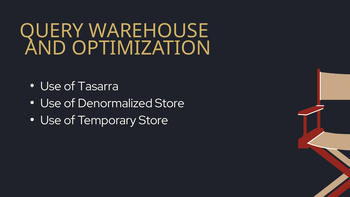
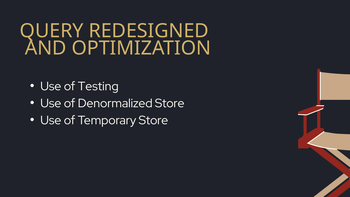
WAREHOUSE: WAREHOUSE -> REDESIGNED
Tasarra: Tasarra -> Testing
